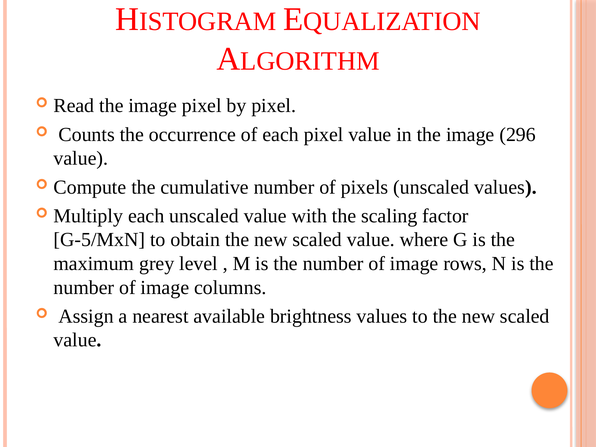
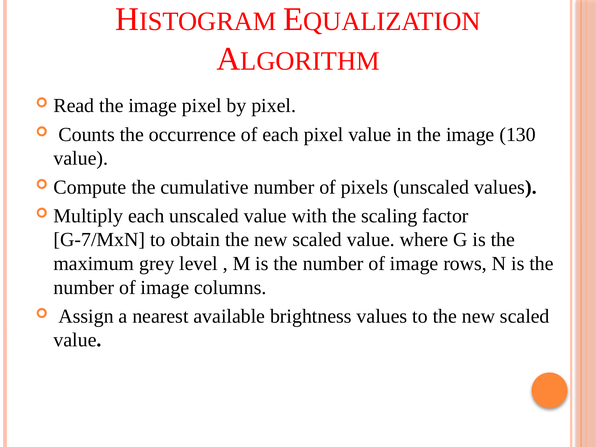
296: 296 -> 130
G-5/MxN: G-5/MxN -> G-7/MxN
